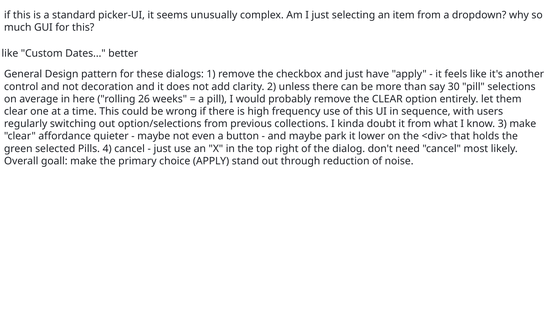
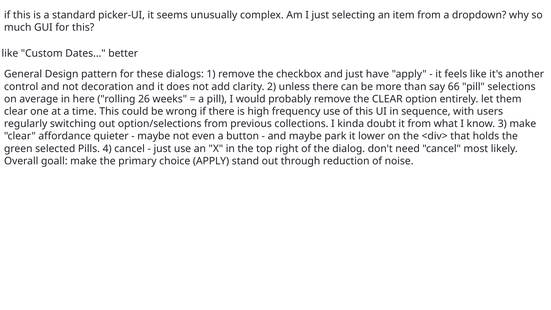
30: 30 -> 66
